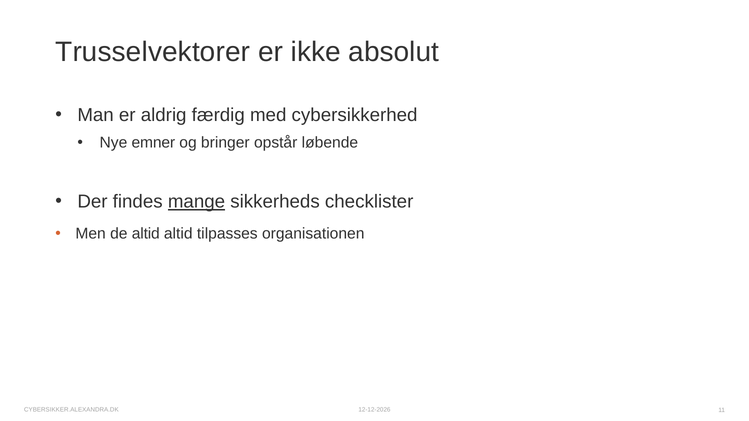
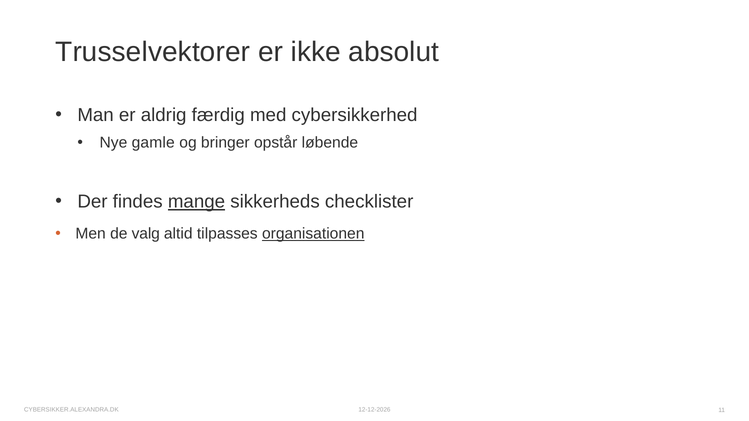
emner: emner -> gamle
de altid: altid -> valg
organisationen underline: none -> present
